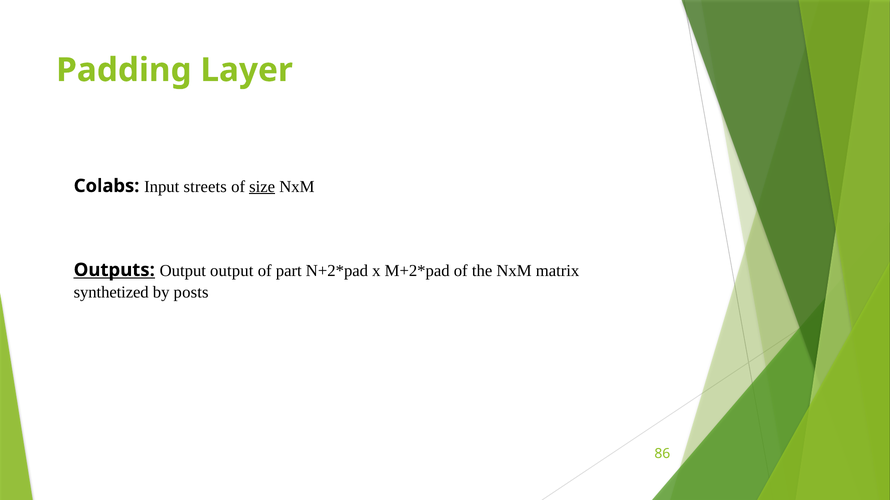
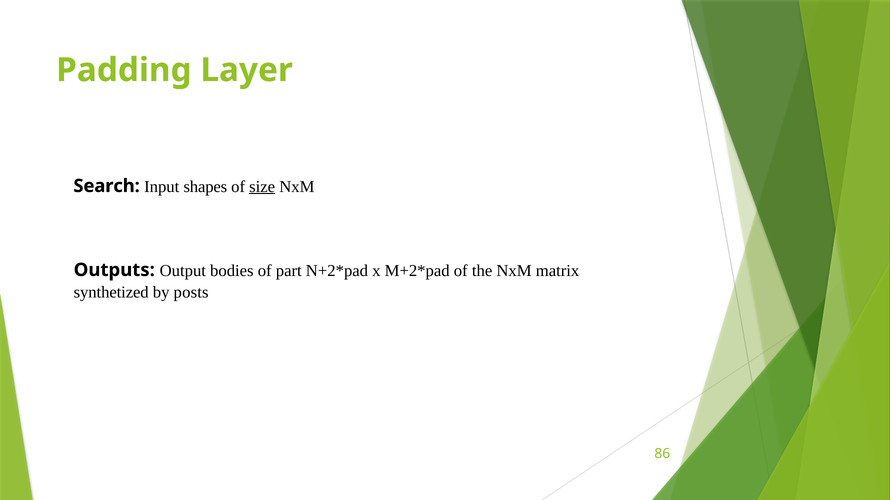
Colabs: Colabs -> Search
streets: streets -> shapes
Outputs underline: present -> none
Output output: output -> bodies
